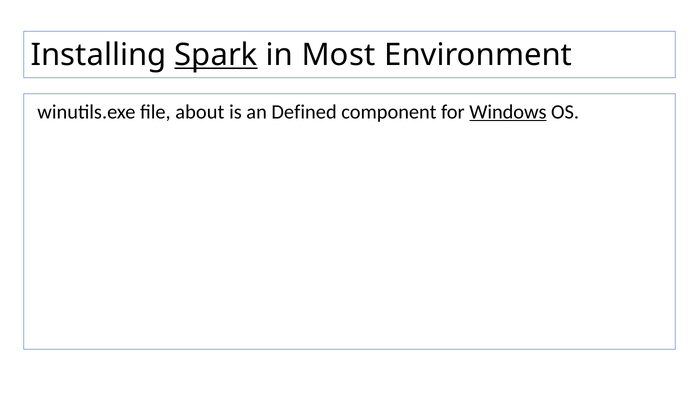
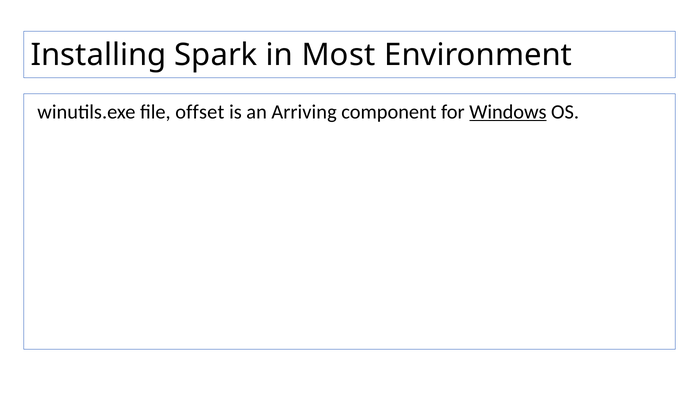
Spark underline: present -> none
about: about -> offset
Defined: Defined -> Arriving
